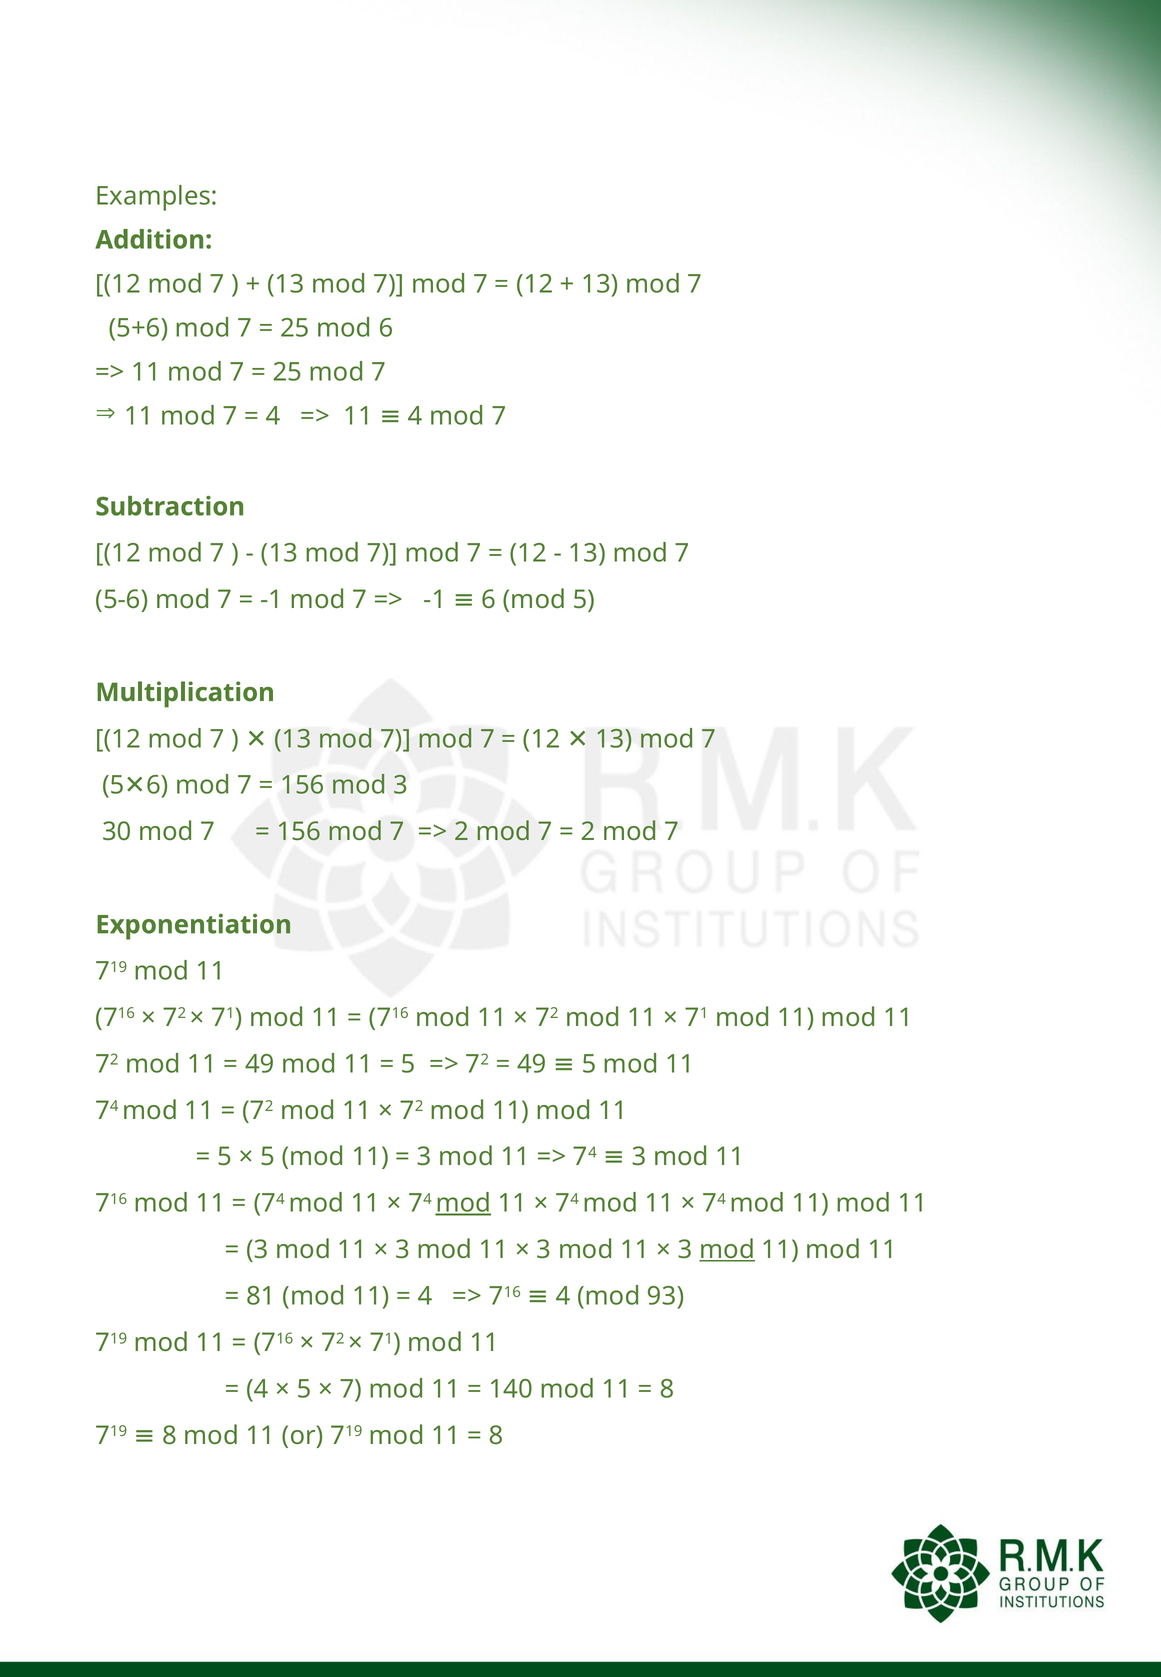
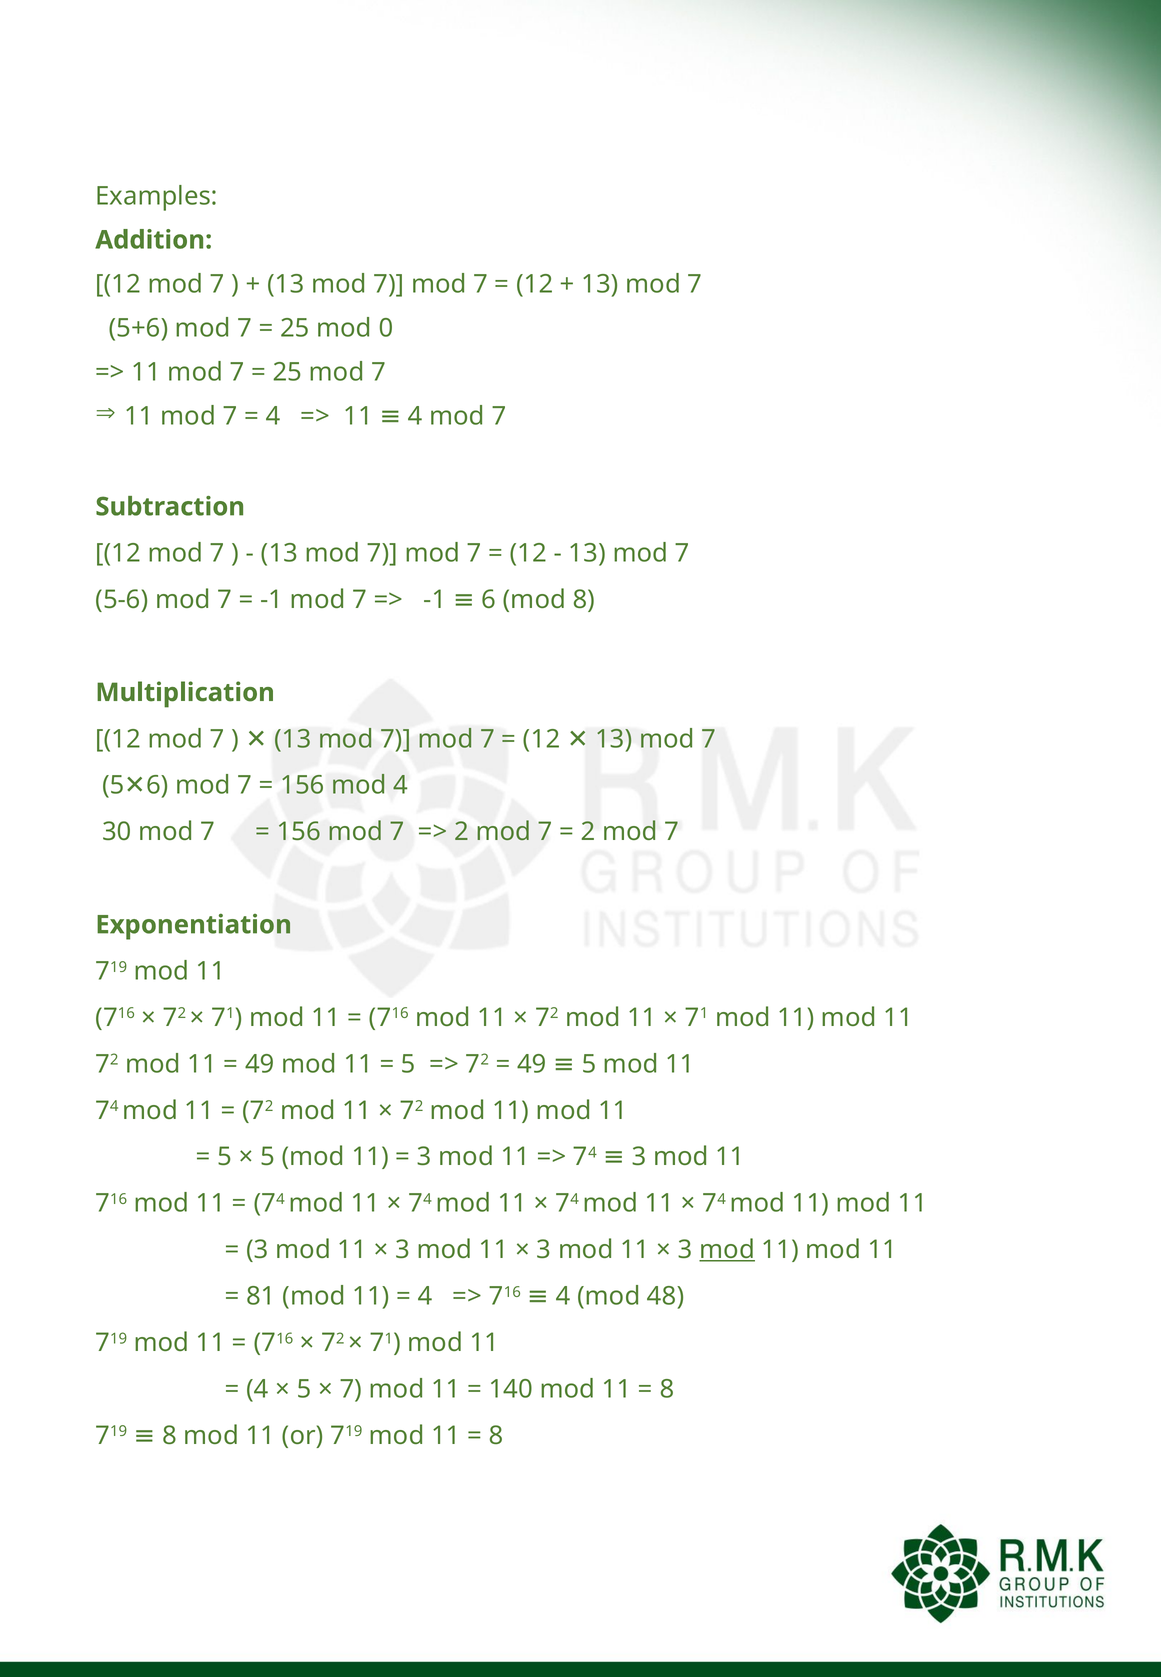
mod 6: 6 -> 0
mod 5: 5 -> 8
mod 3: 3 -> 4
mod at (463, 1203) underline: present -> none
93: 93 -> 48
